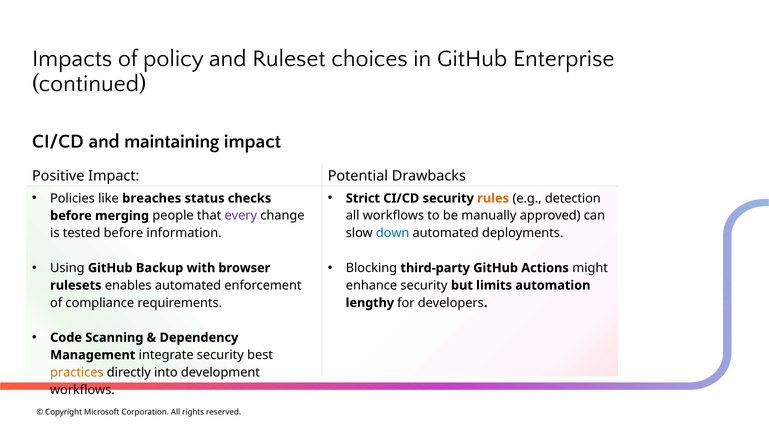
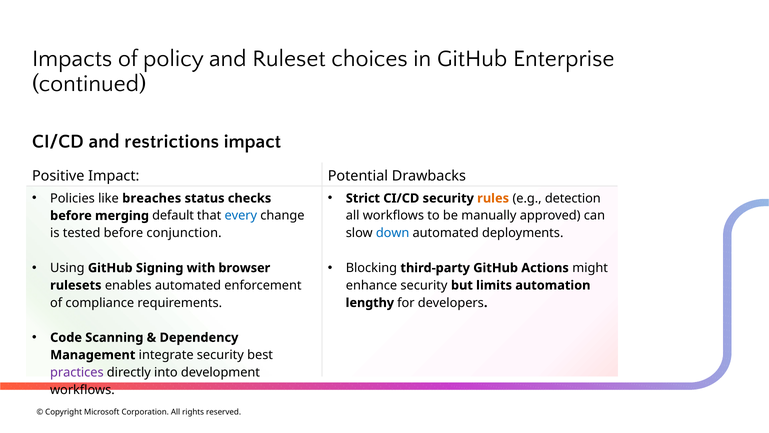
maintaining: maintaining -> restrictions
people: people -> default
every colour: purple -> blue
information: information -> conjunction
Backup: Backup -> Signing
practices colour: orange -> purple
